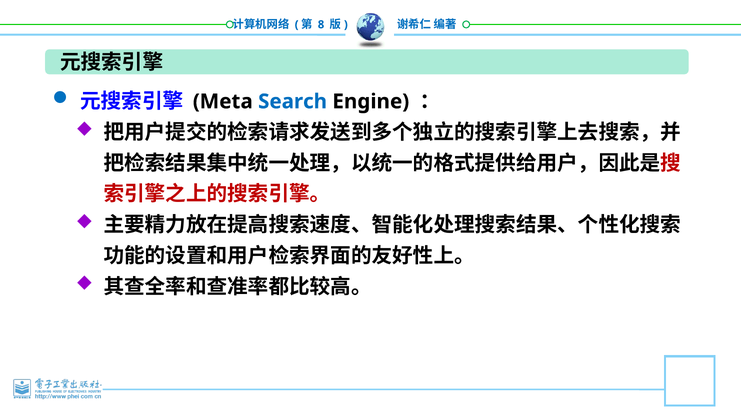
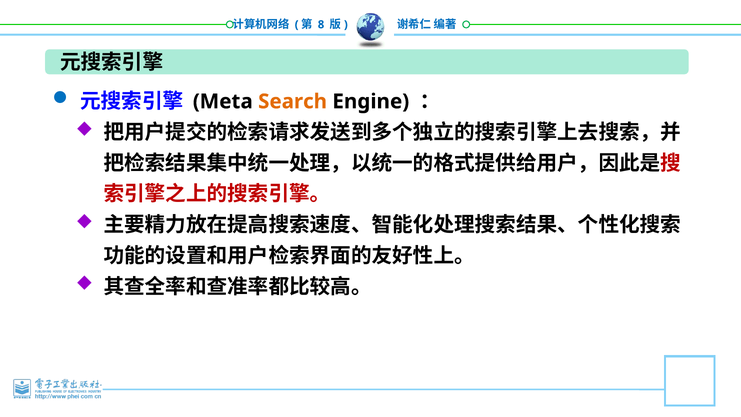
Search colour: blue -> orange
